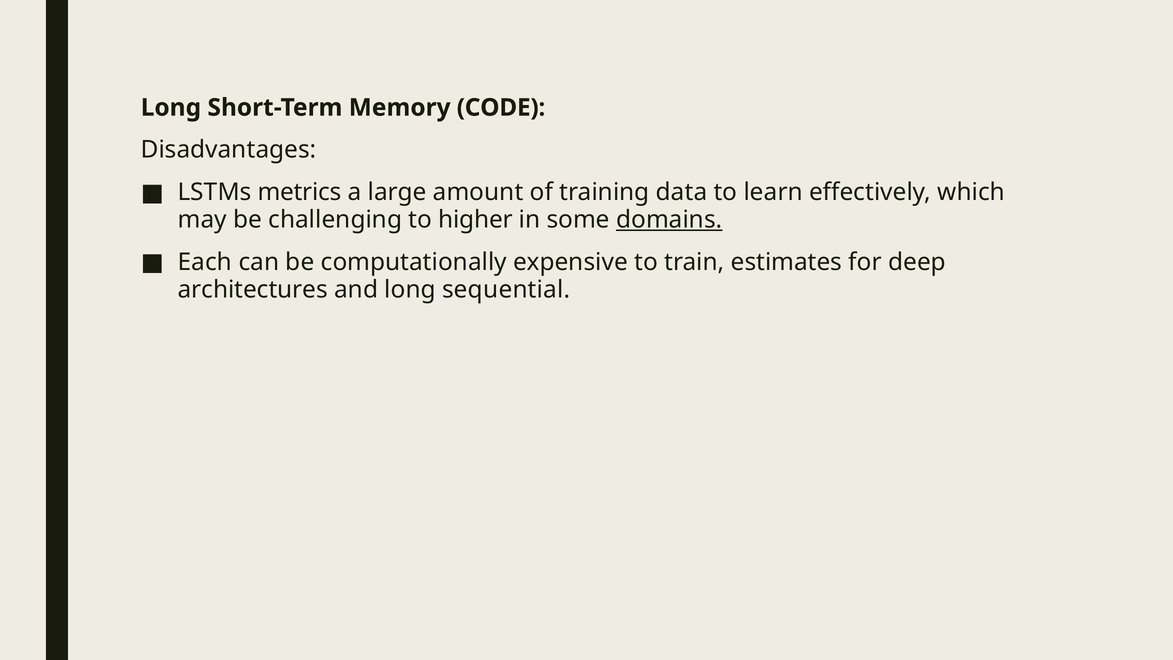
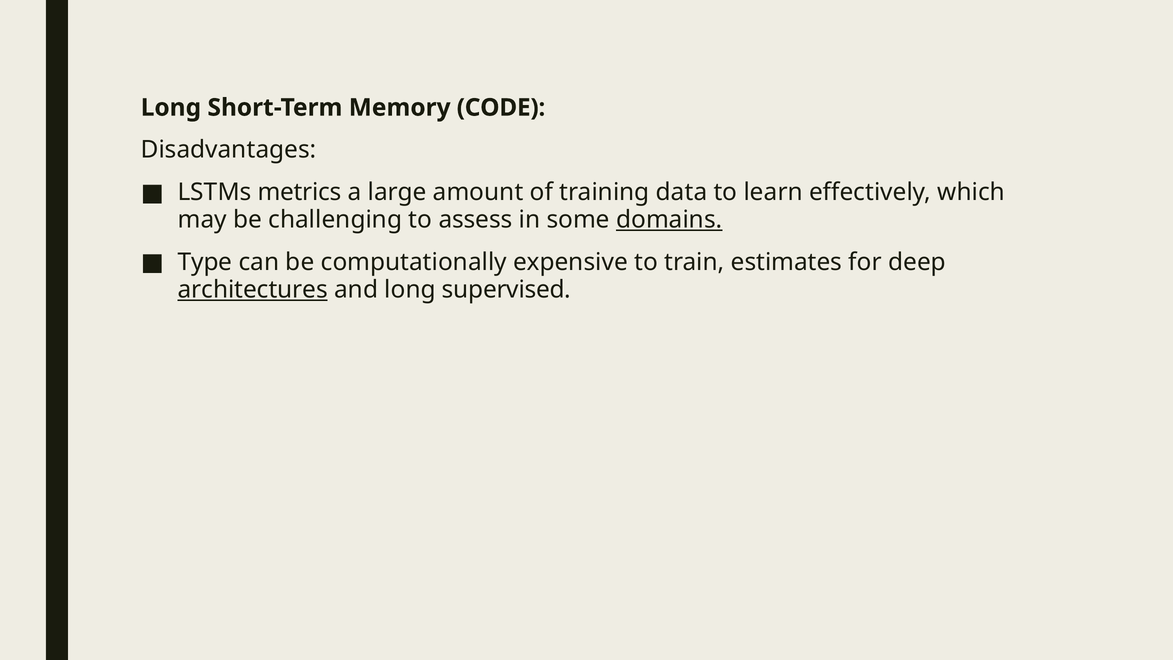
higher: higher -> assess
Each: Each -> Type
architectures underline: none -> present
sequential: sequential -> supervised
